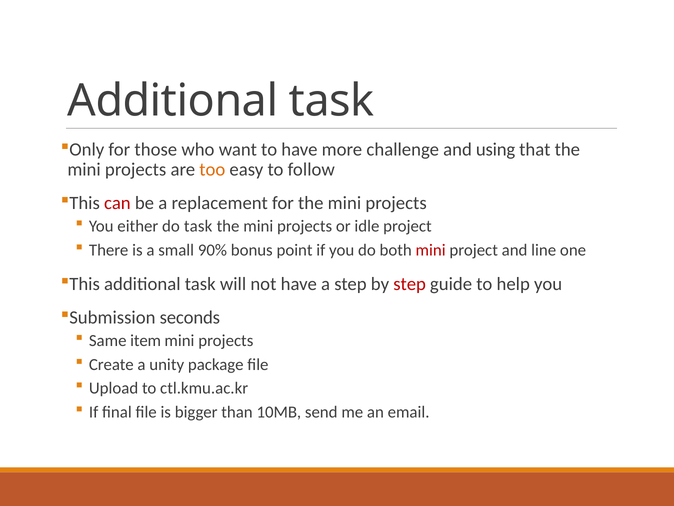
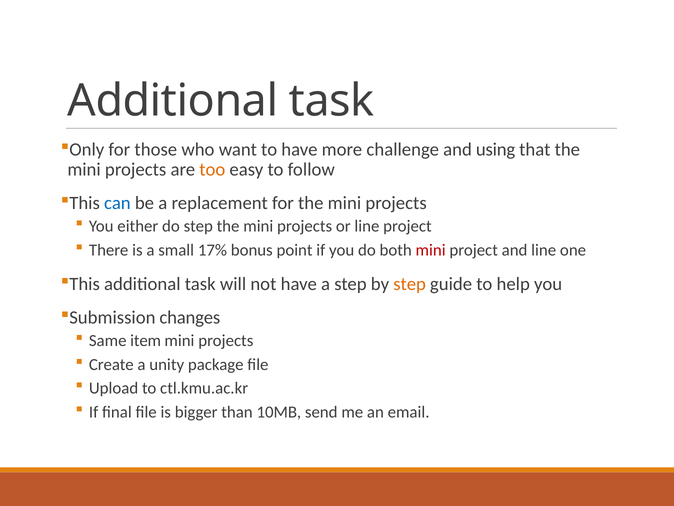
can colour: red -> blue
do task: task -> step
or idle: idle -> line
90%: 90% -> 17%
step at (410, 284) colour: red -> orange
seconds: seconds -> changes
